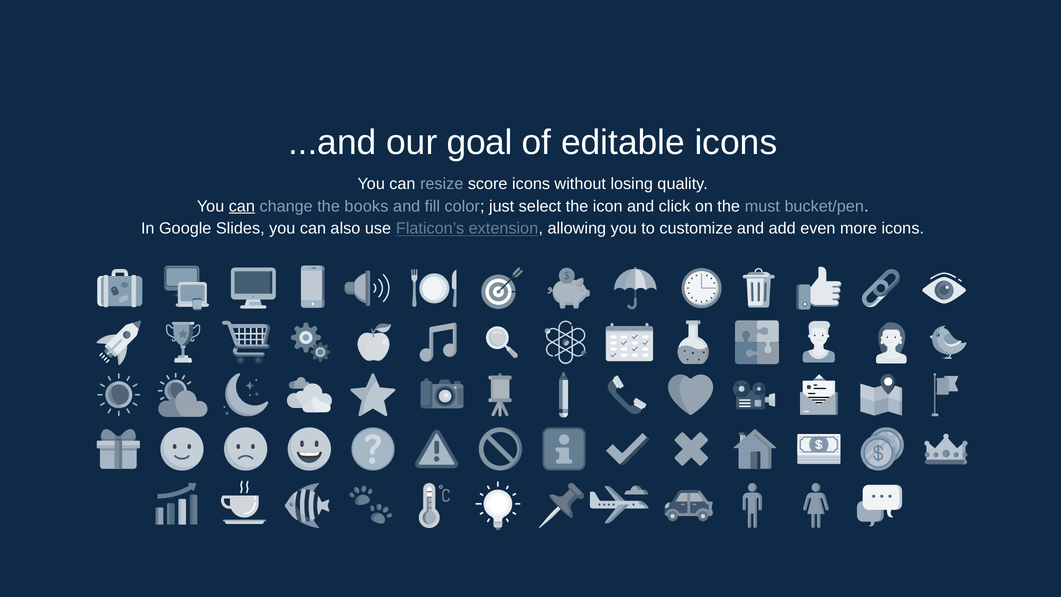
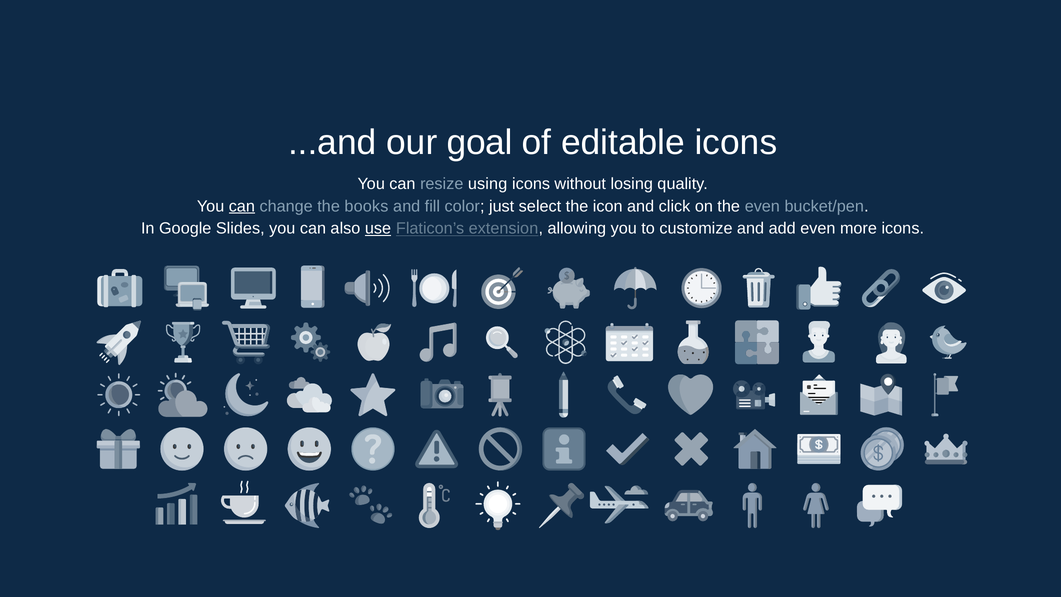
score: score -> using
the must: must -> even
use underline: none -> present
